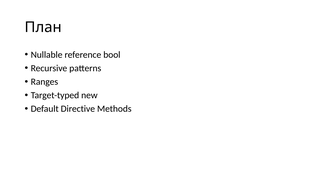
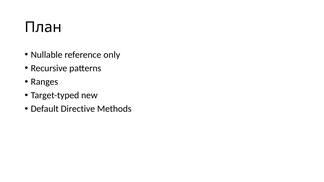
bool: bool -> only
